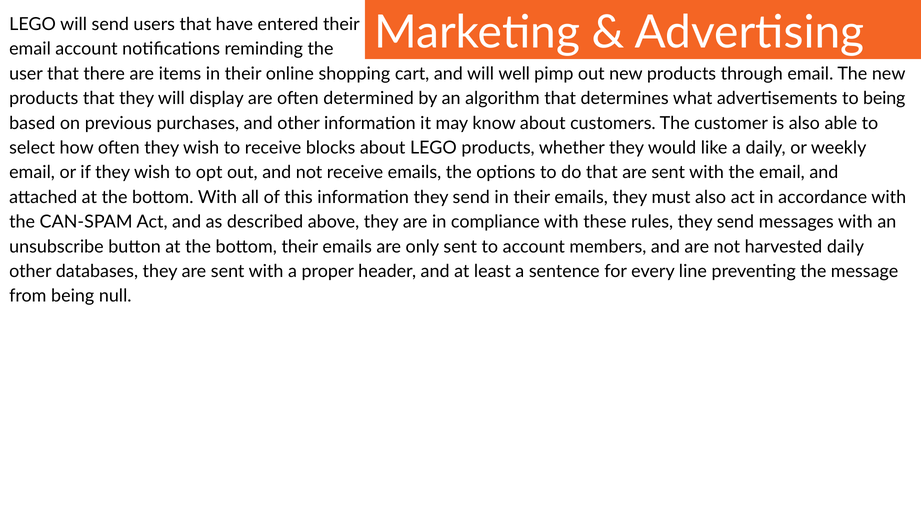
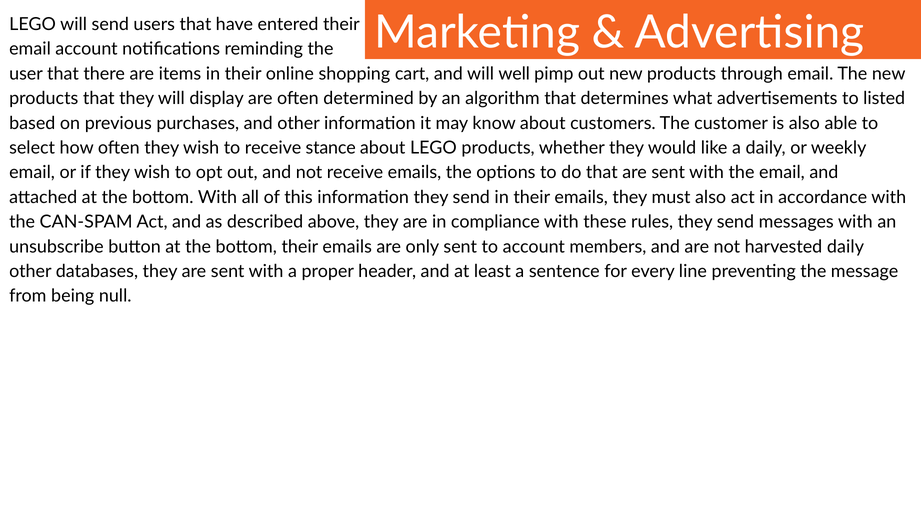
to being: being -> listed
blocks: blocks -> stance
